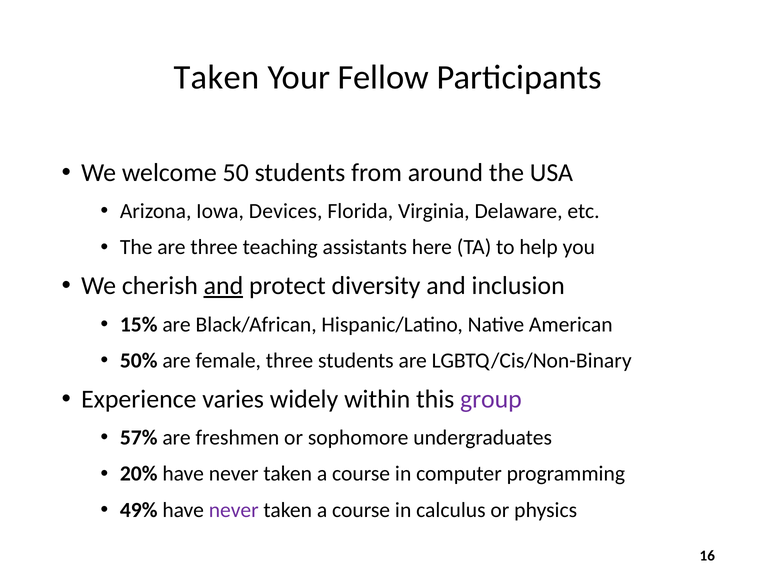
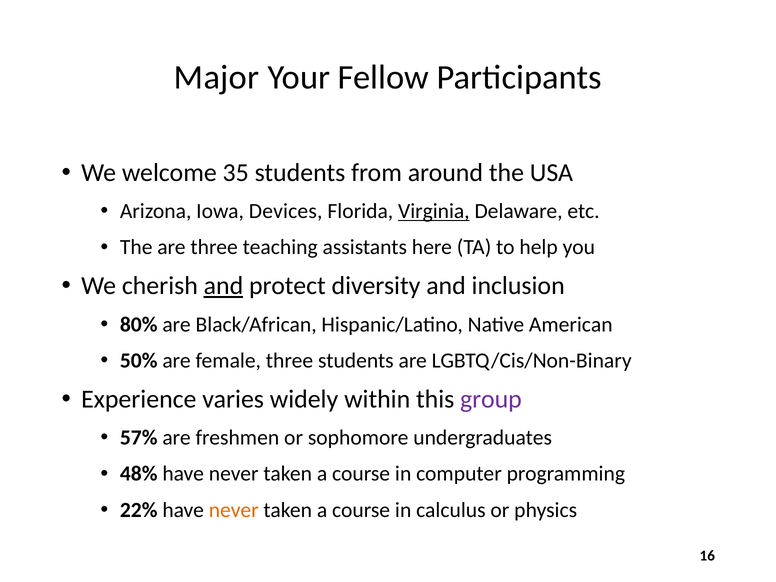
Taken at (217, 78): Taken -> Major
50: 50 -> 35
Virginia underline: none -> present
15%: 15% -> 80%
20%: 20% -> 48%
49%: 49% -> 22%
never at (234, 510) colour: purple -> orange
